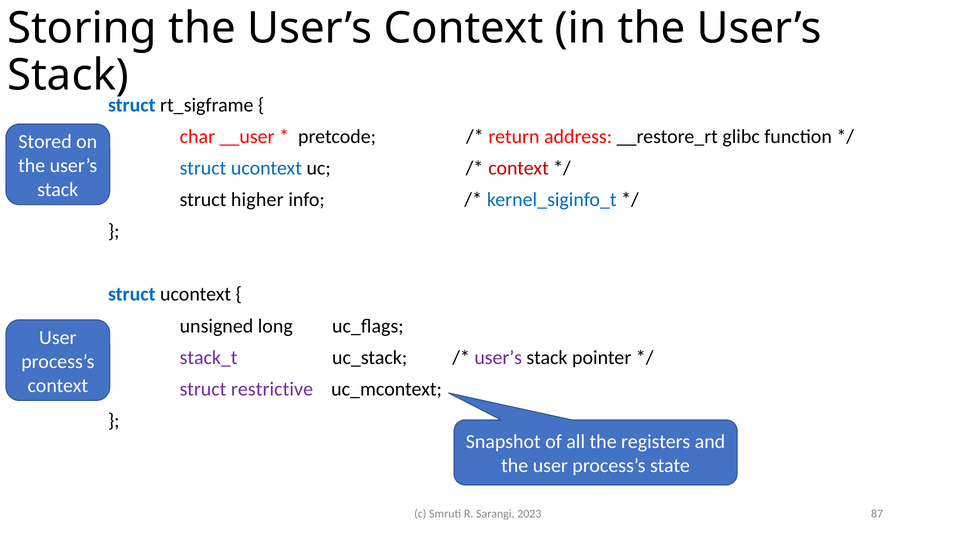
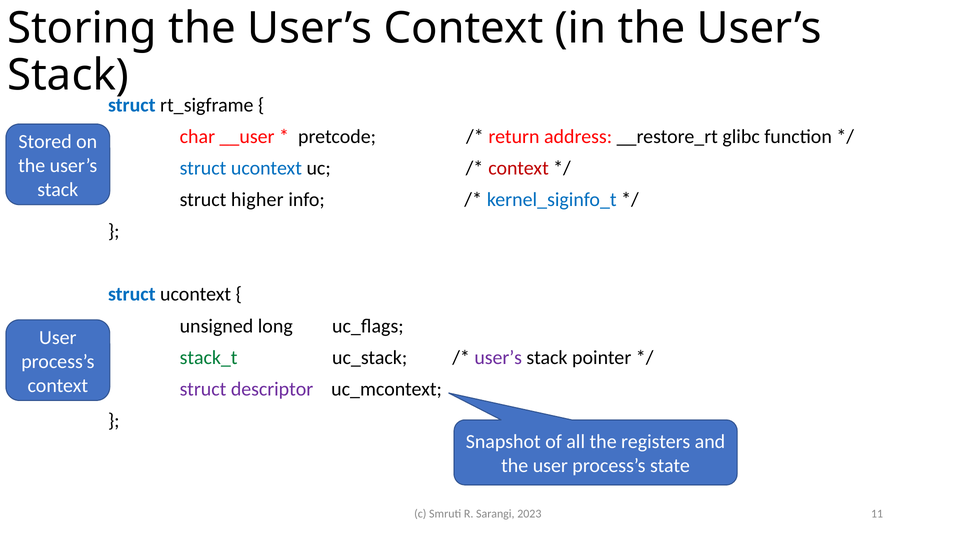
stack_t colour: purple -> green
restrictive: restrictive -> descriptor
87: 87 -> 11
